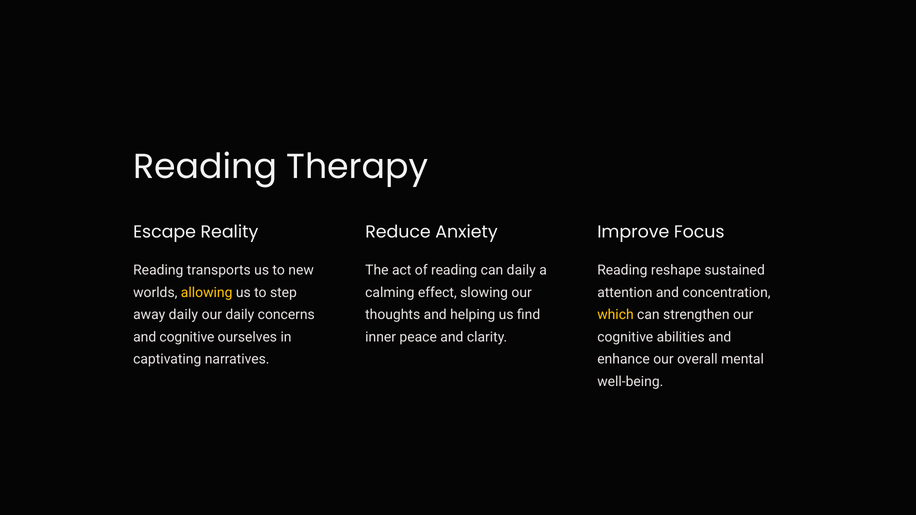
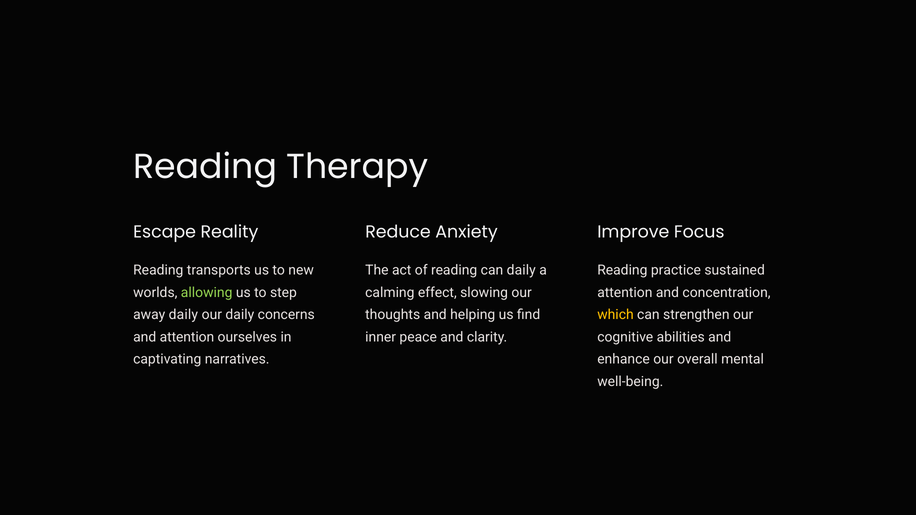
reshape: reshape -> practice
allowing colour: yellow -> light green
and cognitive: cognitive -> attention
